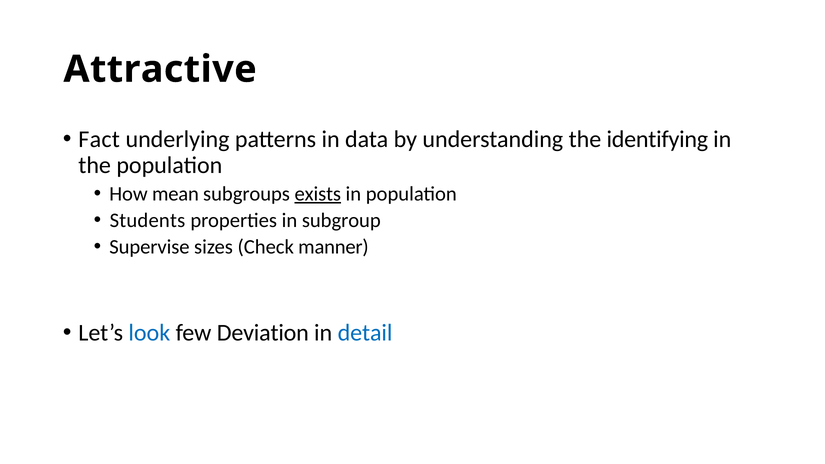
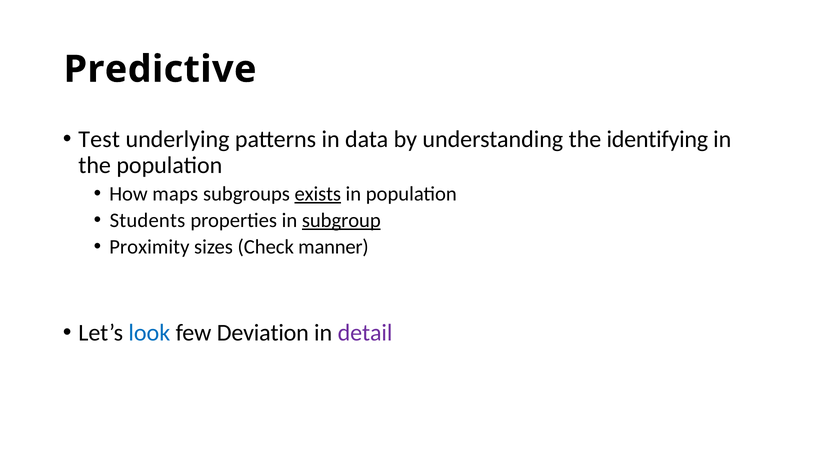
Attractive: Attractive -> Predictive
Fact: Fact -> Test
mean: mean -> maps
subgroup underline: none -> present
Supervise: Supervise -> Proximity
detail colour: blue -> purple
